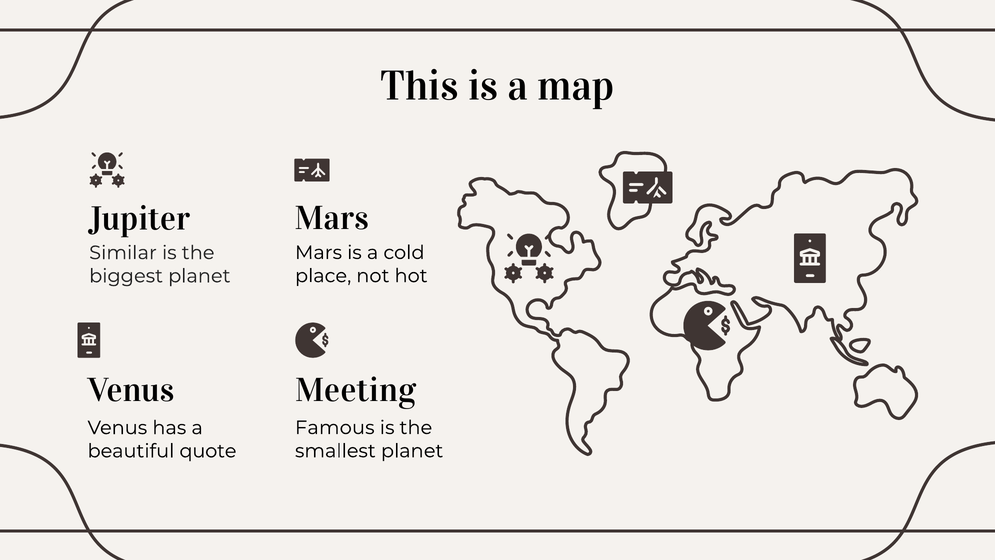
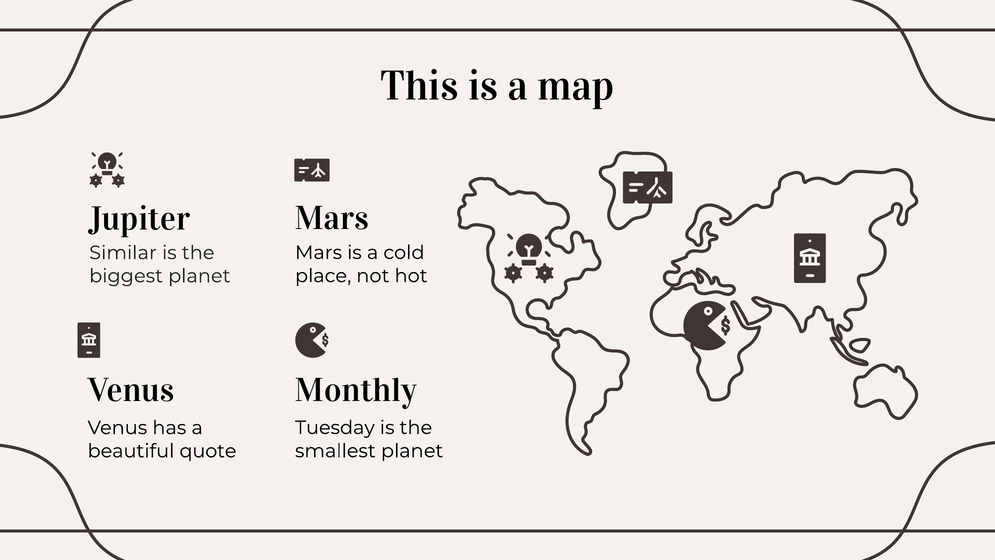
Meeting: Meeting -> Monthly
Famous: Famous -> Tuesday
